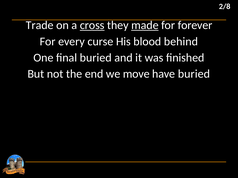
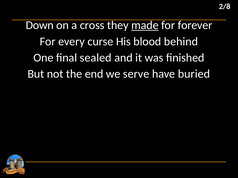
Trade: Trade -> Down
cross underline: present -> none
final buried: buried -> sealed
move: move -> serve
